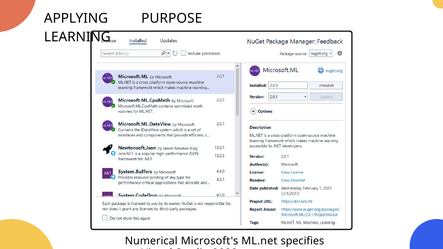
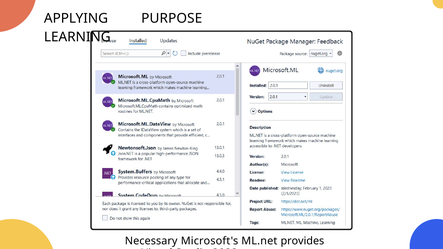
Numerical: Numerical -> Necessary
specifies: specifies -> provides
